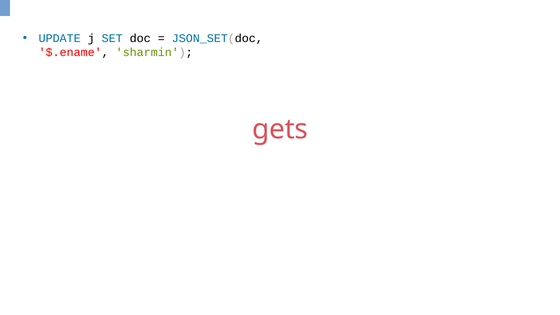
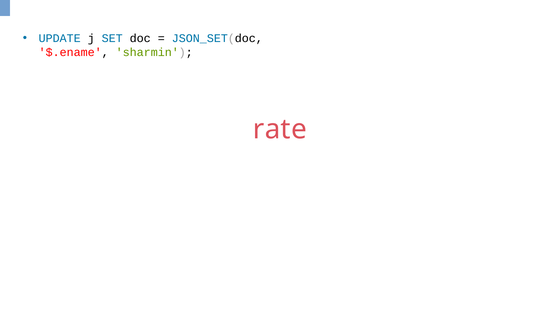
gets: gets -> rate
